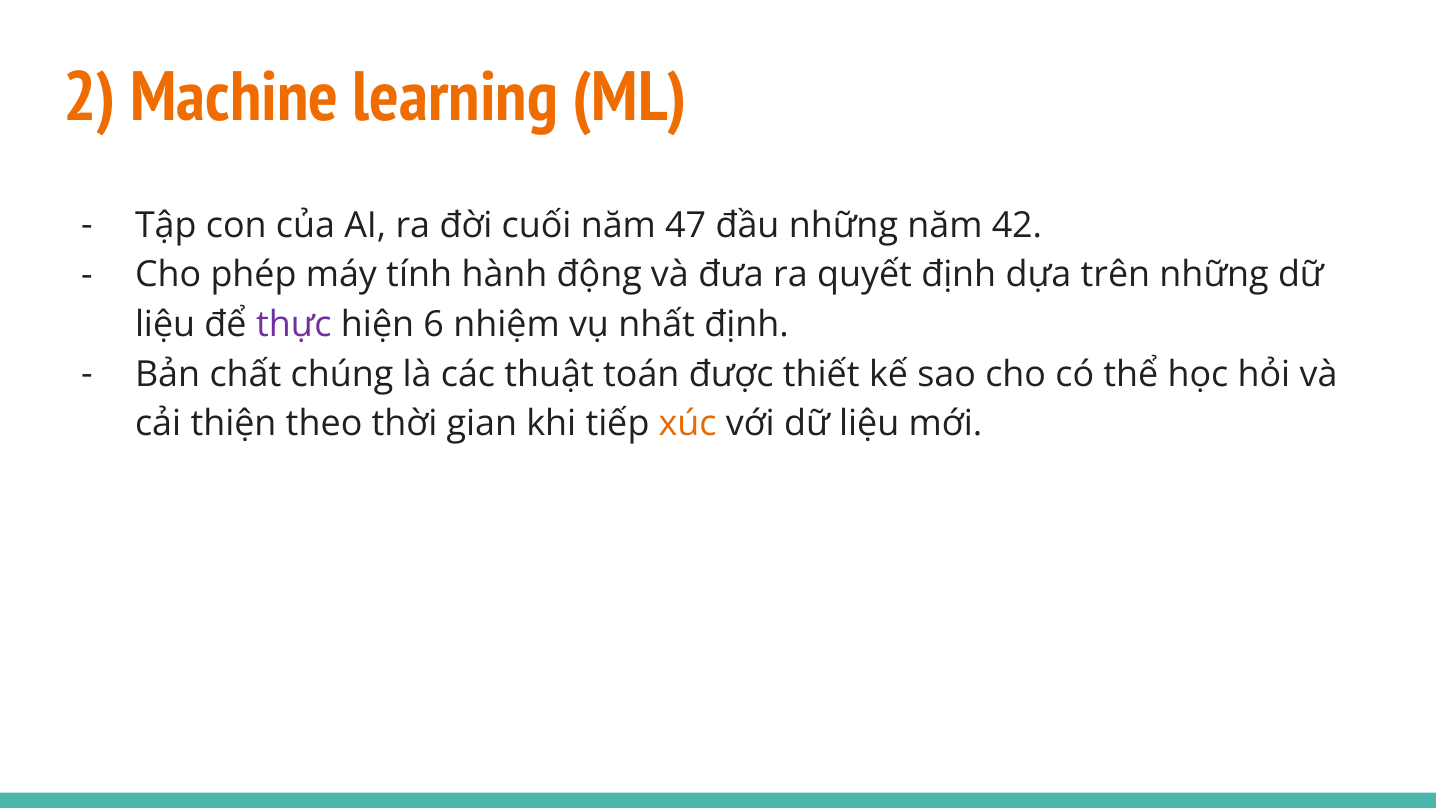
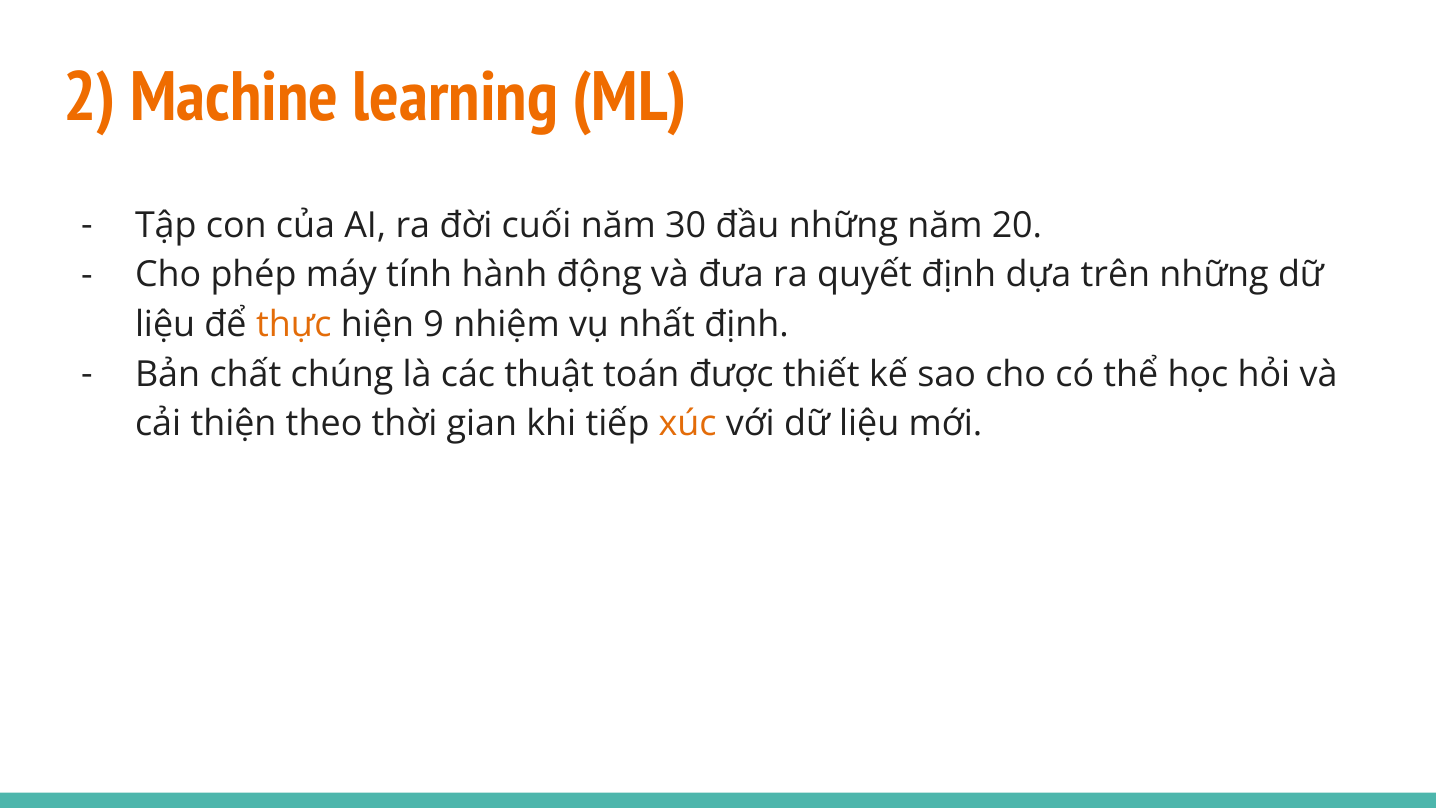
47: 47 -> 30
42: 42 -> 20
thực colour: purple -> orange
6: 6 -> 9
